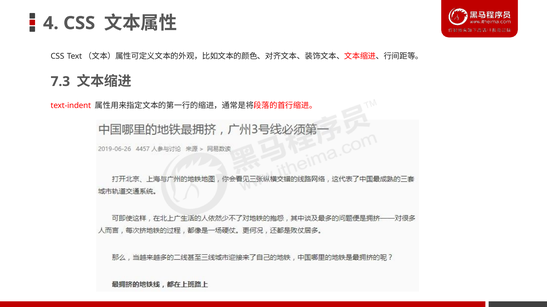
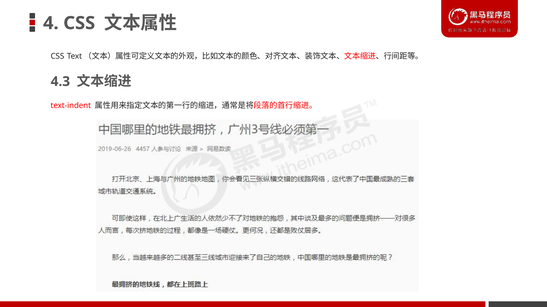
7.3: 7.3 -> 4.3
